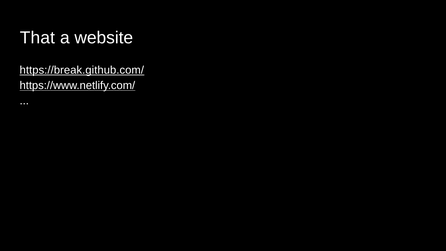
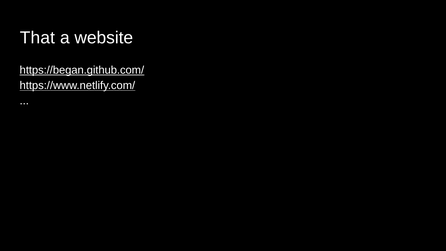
https://break.github.com/: https://break.github.com/ -> https://began.github.com/
